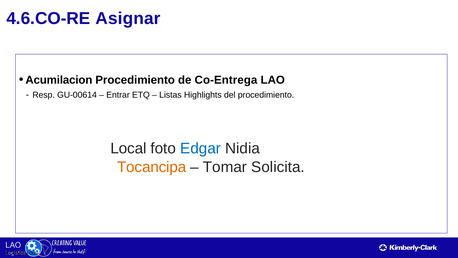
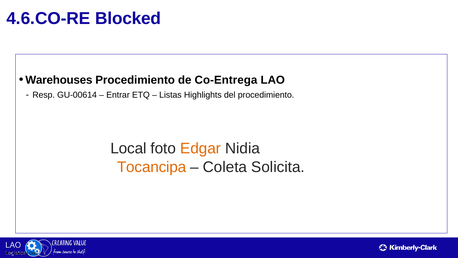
Asignar: Asignar -> Blocked
Acumilacion: Acumilacion -> Warehouses
Edgar colour: blue -> orange
Tomar: Tomar -> Coleta
